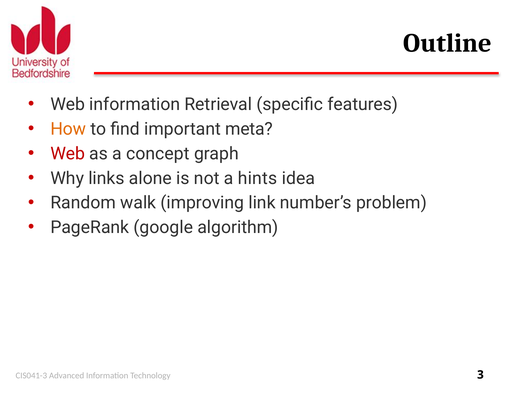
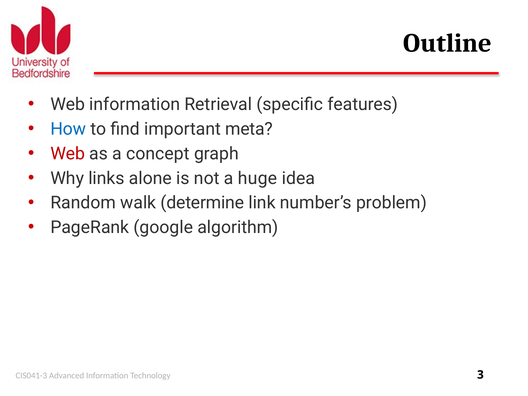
How colour: orange -> blue
hints: hints -> huge
improving: improving -> determine
